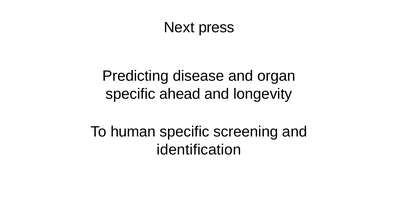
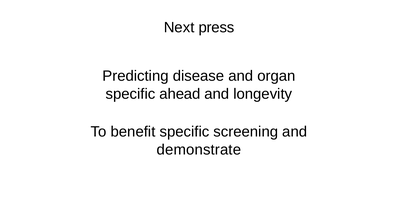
human: human -> benefit
identification: identification -> demonstrate
